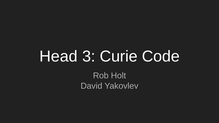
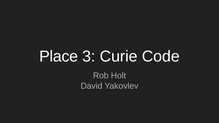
Head: Head -> Place
